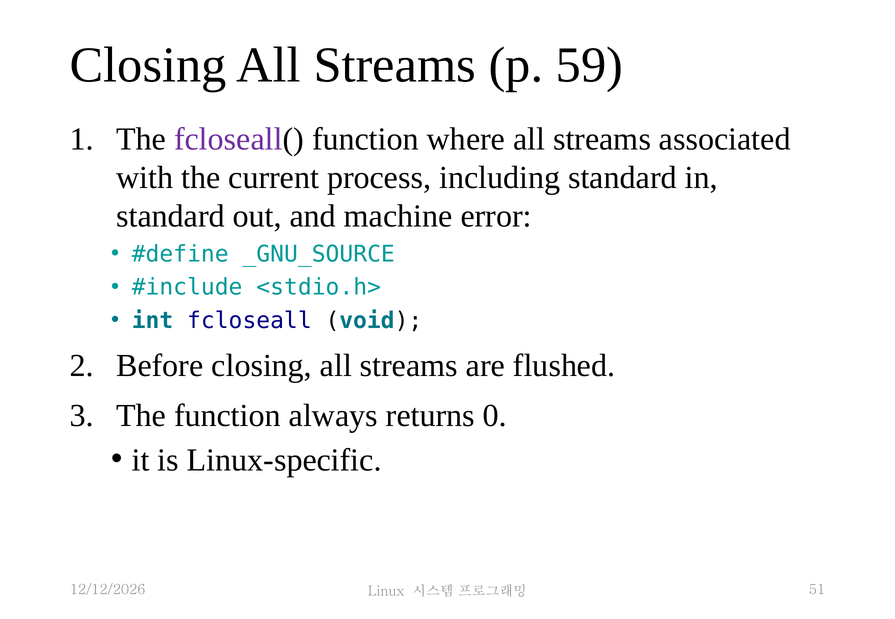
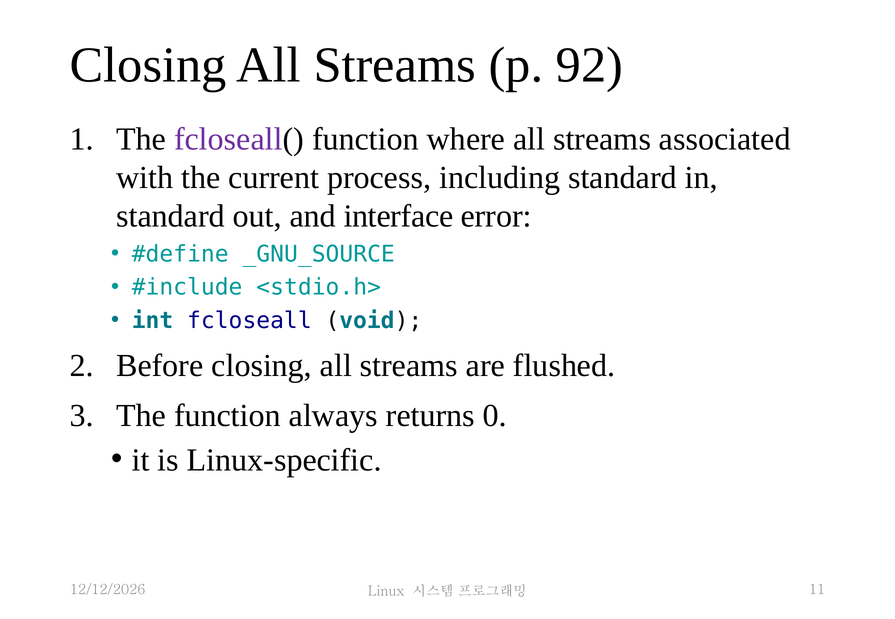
59: 59 -> 92
machine: machine -> interface
51: 51 -> 11
